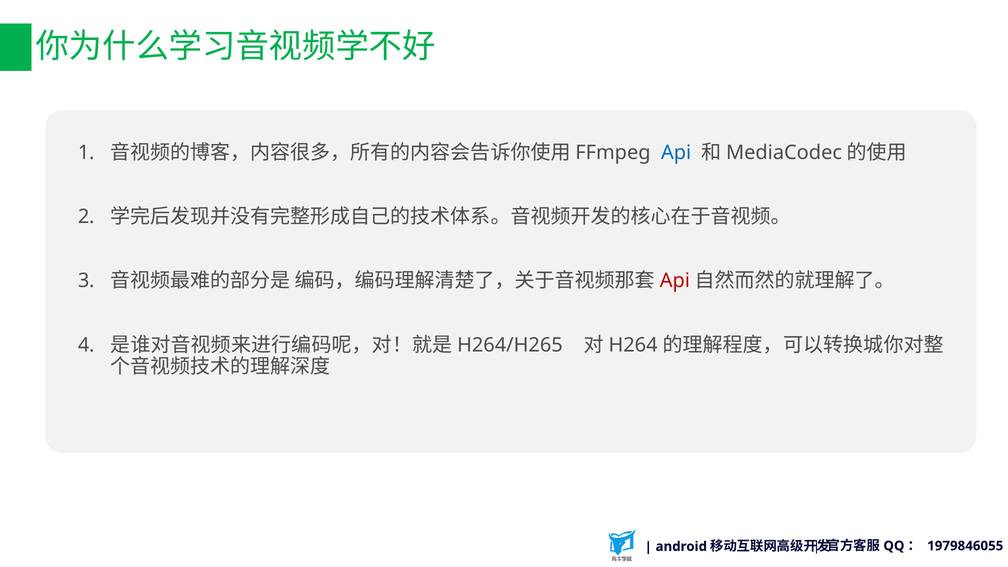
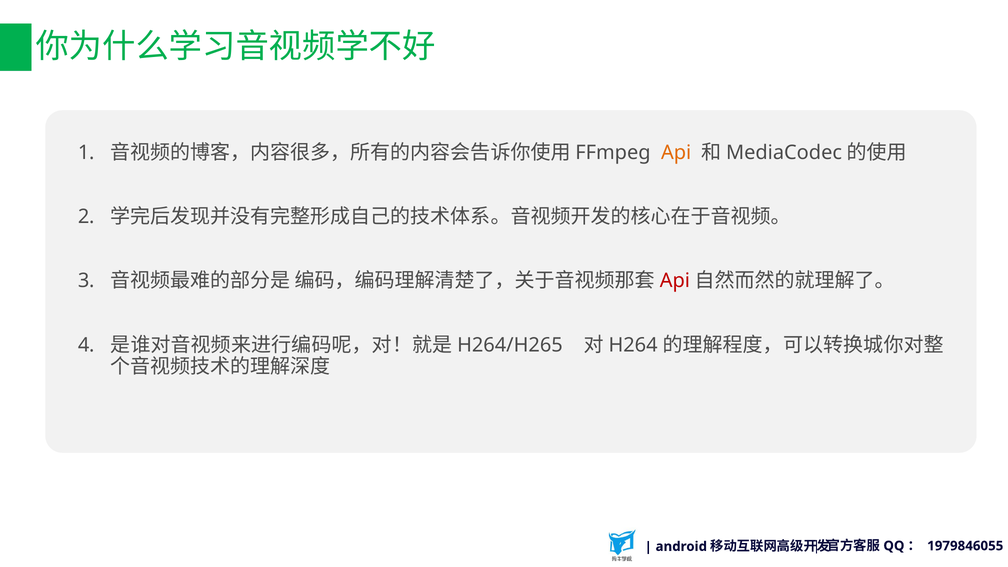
Api at (676, 152) colour: blue -> orange
